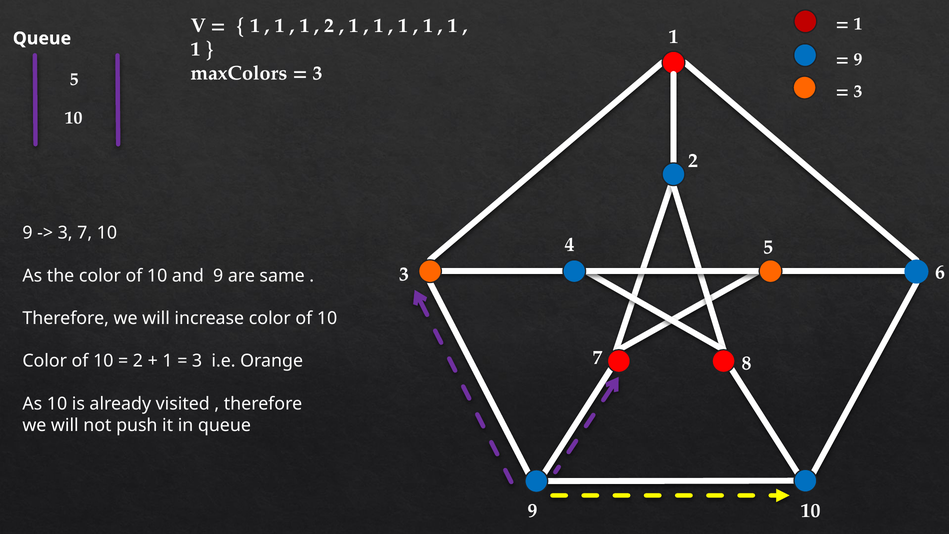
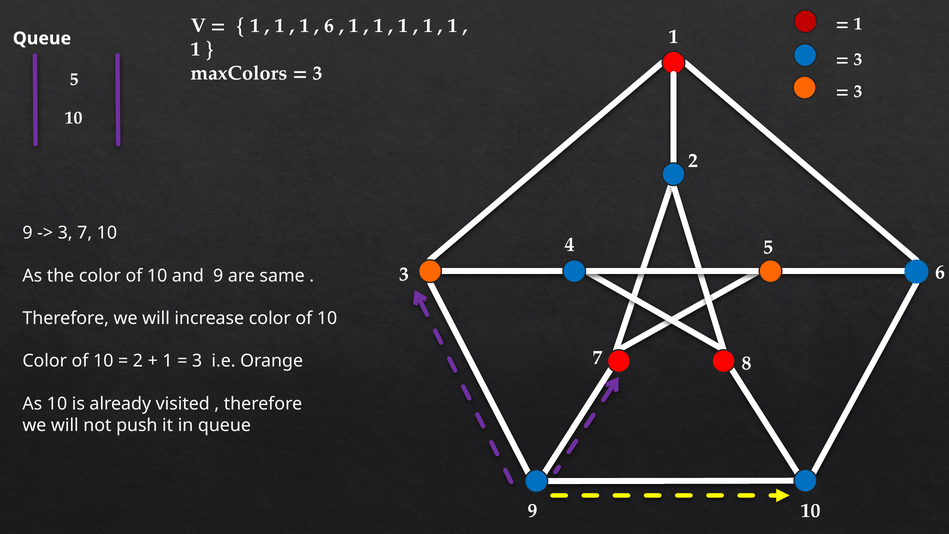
2 at (329, 26): 2 -> 6
9 at (858, 60): 9 -> 3
